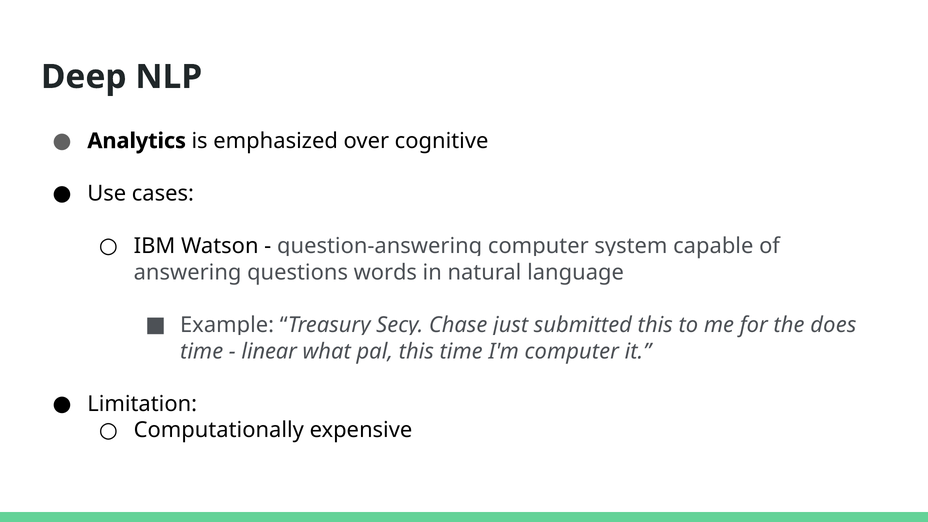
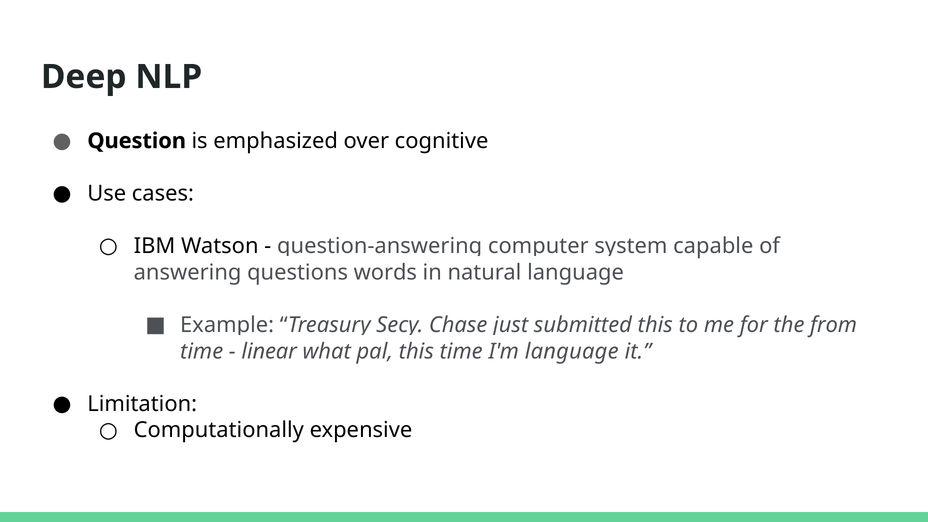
Analytics: Analytics -> Question
does: does -> from
I'm computer: computer -> language
